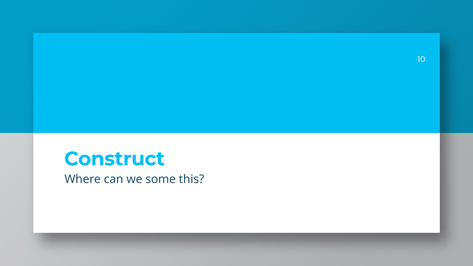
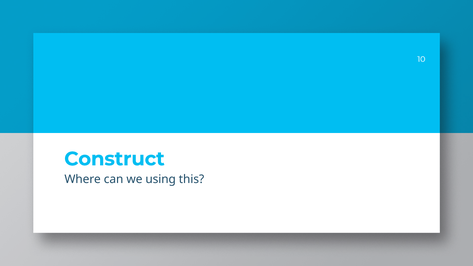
some: some -> using
